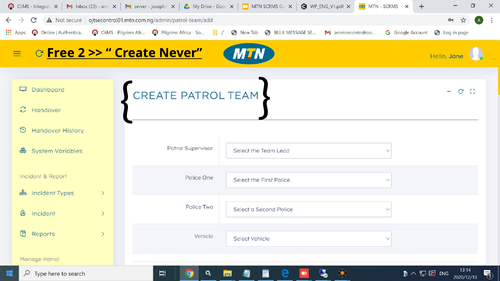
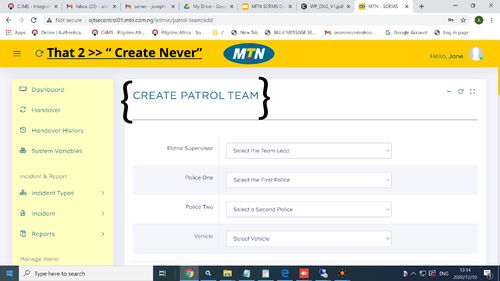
Free: Free -> That
